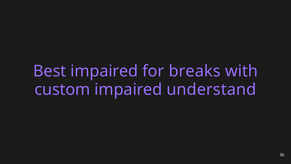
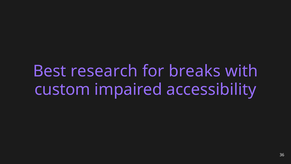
Best impaired: impaired -> research
understand: understand -> accessibility
